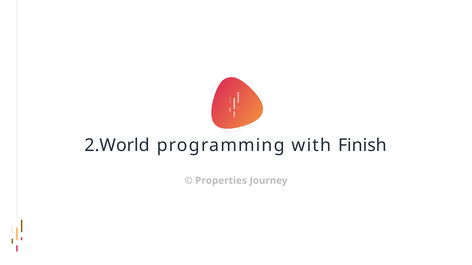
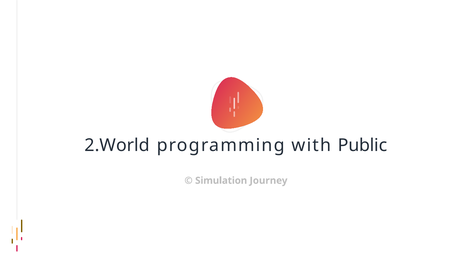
Finish: Finish -> Public
Properties: Properties -> Simulation
